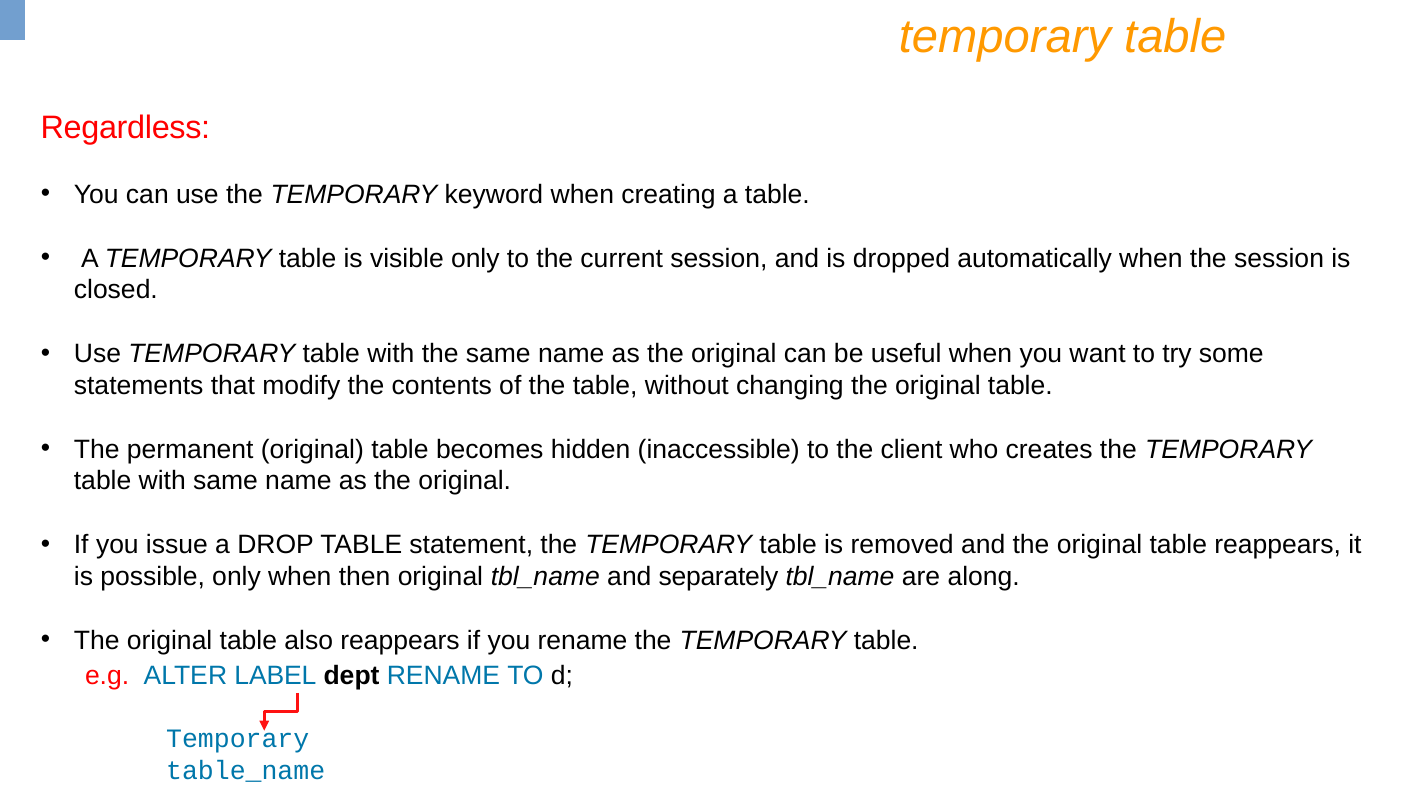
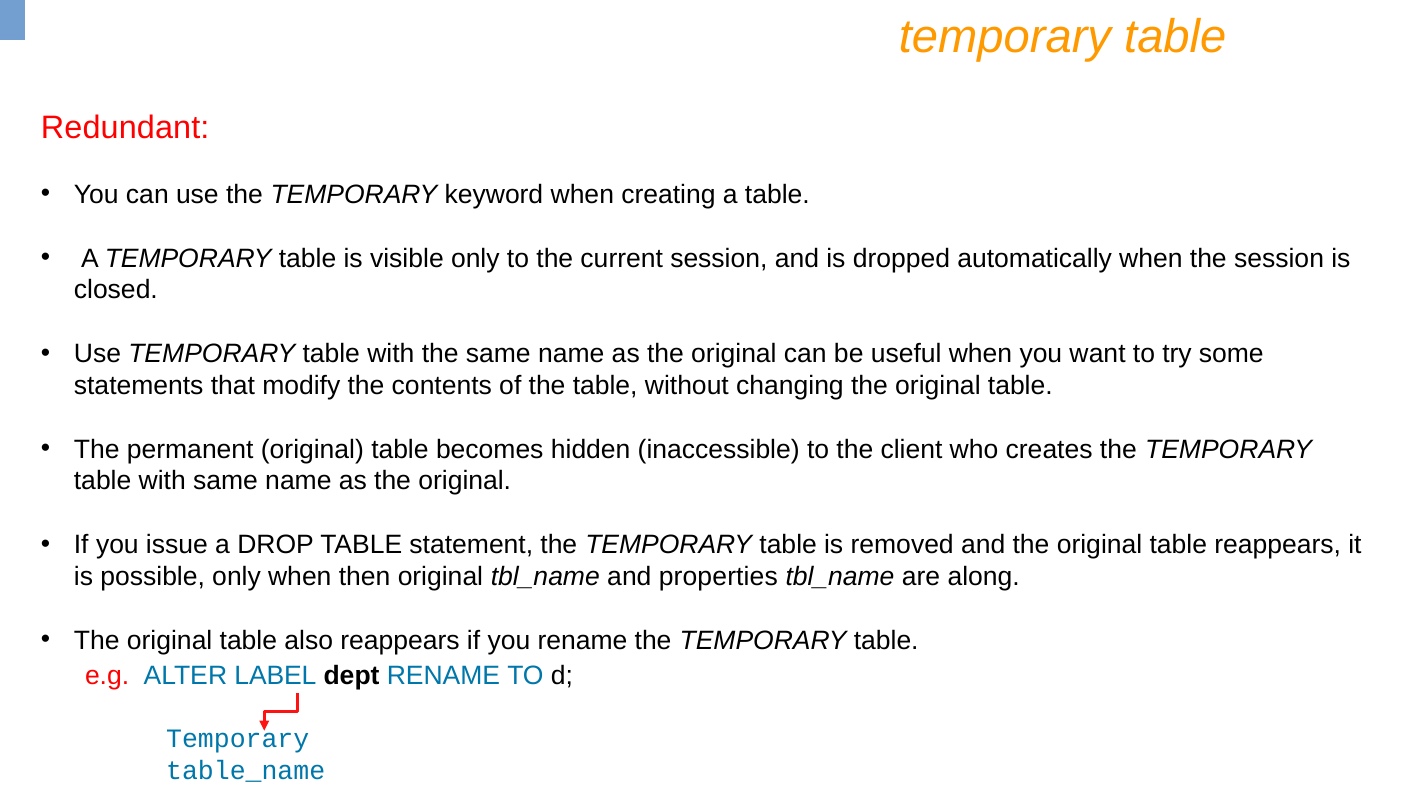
Regardless: Regardless -> Redundant
separately: separately -> properties
